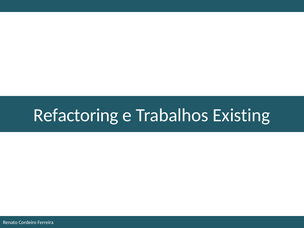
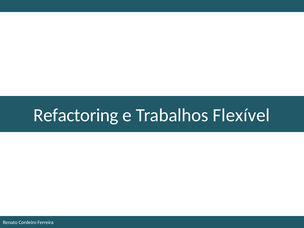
Existing: Existing -> Flexível
